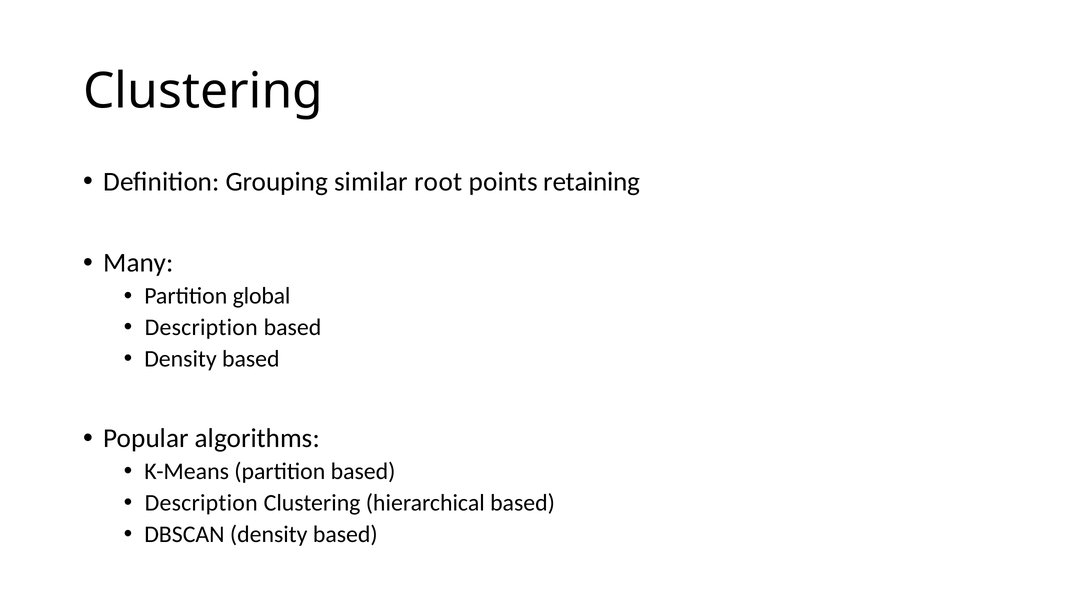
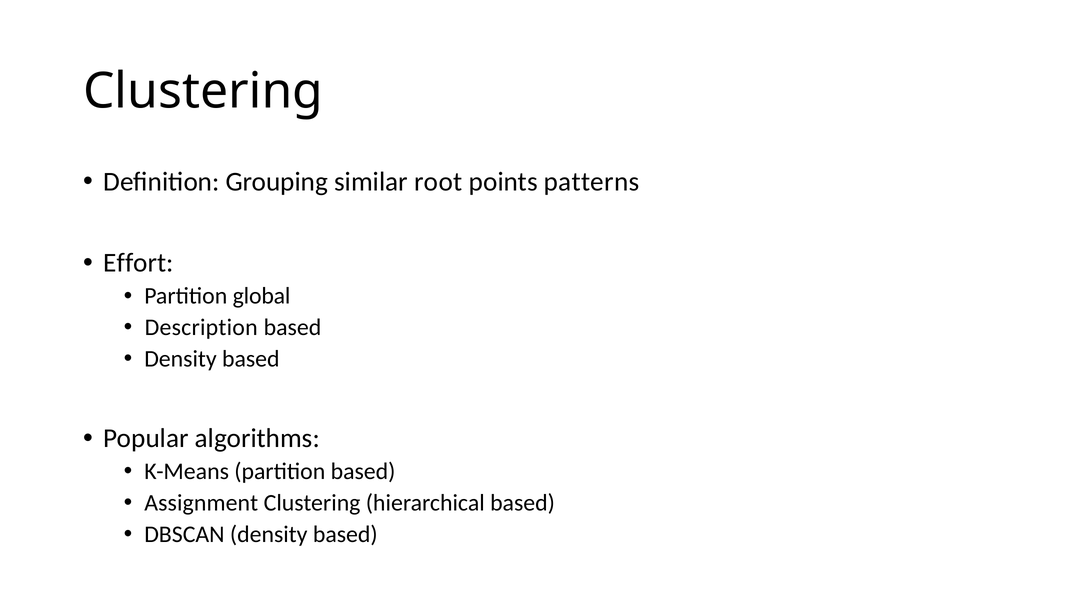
retaining: retaining -> patterns
Many: Many -> Effort
Description at (201, 503): Description -> Assignment
